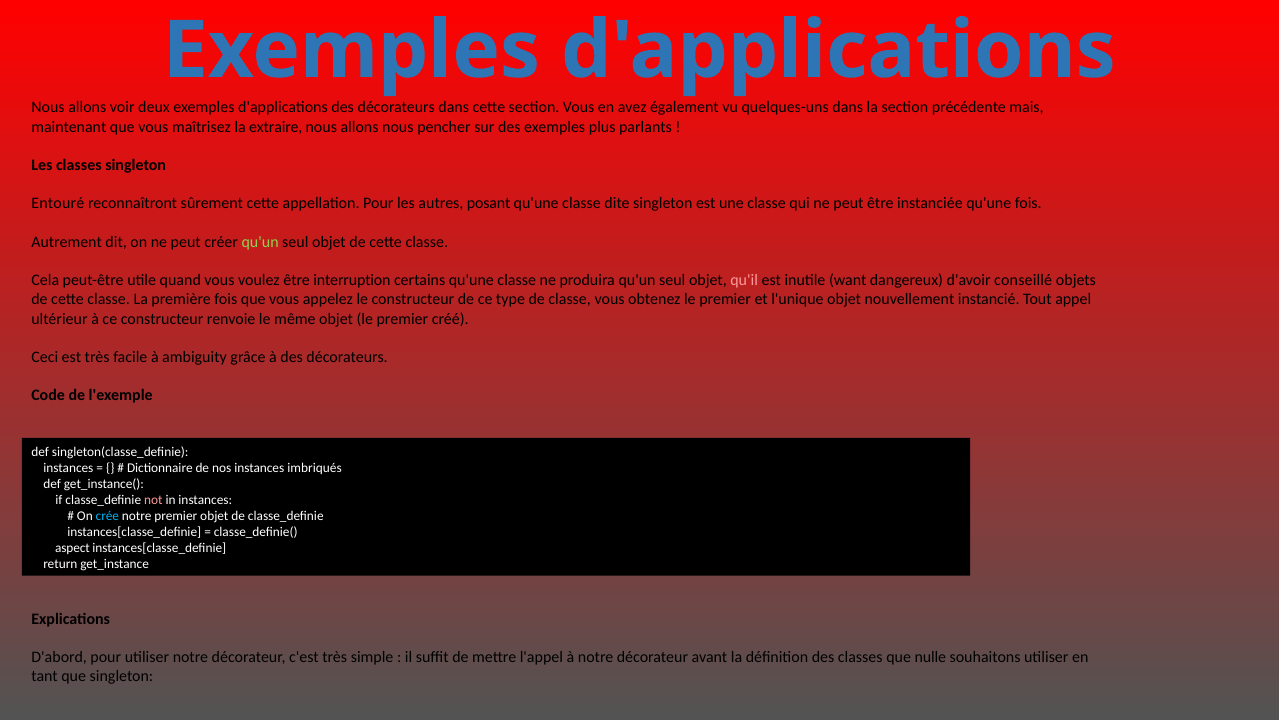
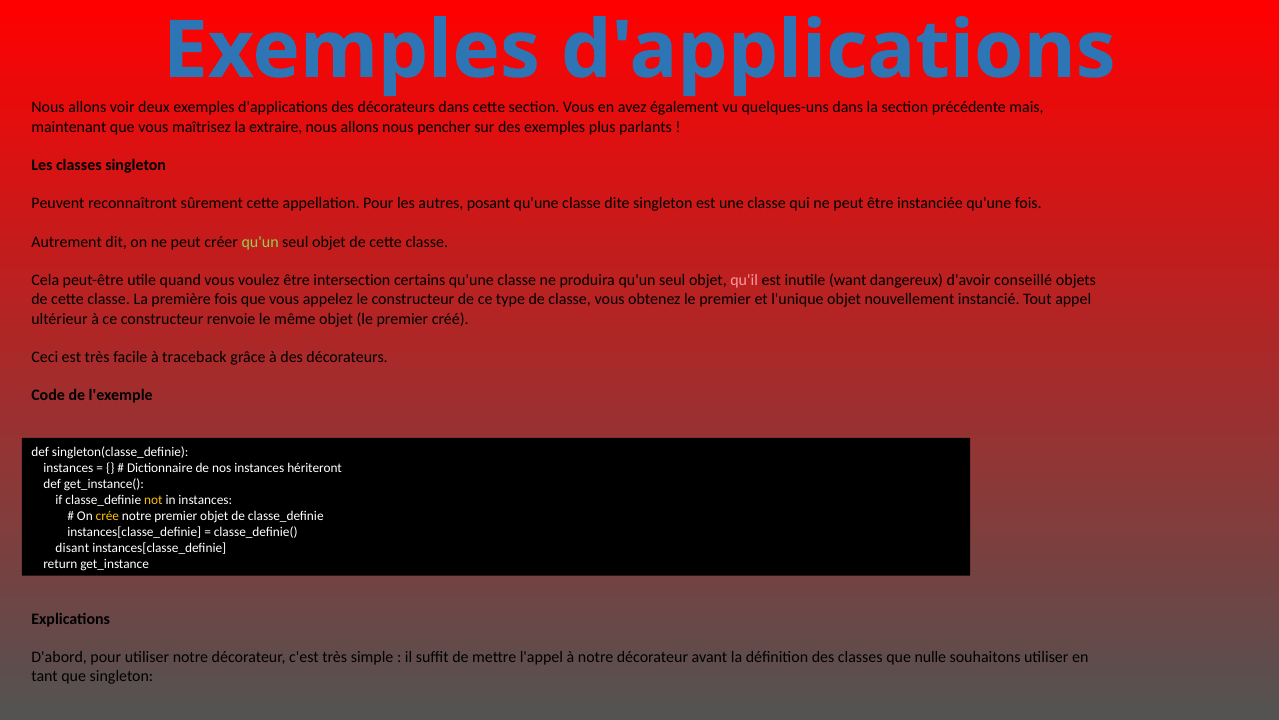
Entouré: Entouré -> Peuvent
interruption: interruption -> intersection
ambiguity: ambiguity -> traceback
imbriqués: imbriqués -> hériteront
not colour: pink -> yellow
crée colour: light blue -> yellow
aspect: aspect -> disant
